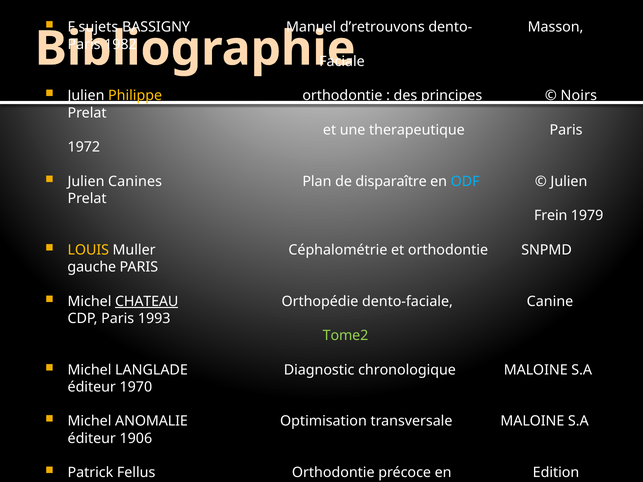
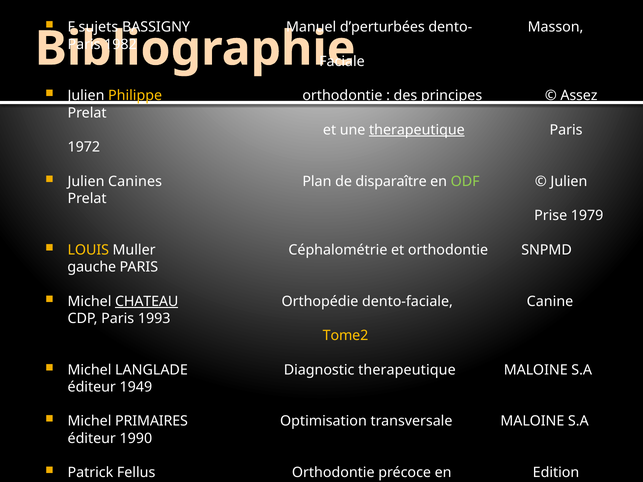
d’retrouvons: d’retrouvons -> d’perturbées
Noirs: Noirs -> Assez
therapeutique at (417, 130) underline: none -> present
ODF colour: light blue -> light green
Frein: Frein -> Prise
Tome2 colour: light green -> yellow
Diagnostic chronologique: chronologique -> therapeutique
1970: 1970 -> 1949
ANOMALIE: ANOMALIE -> PRIMAIRES
1906: 1906 -> 1990
